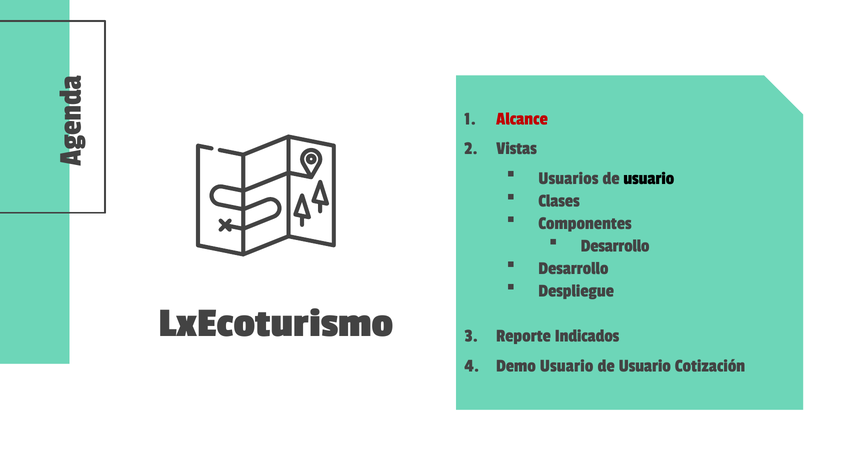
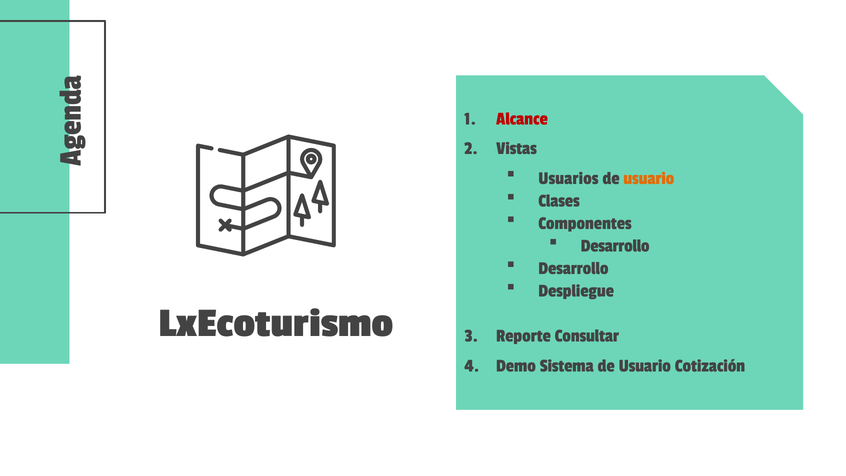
usuario at (649, 178) colour: black -> orange
Indicados: Indicados -> Consultar
Demo Usuario: Usuario -> Sistema
